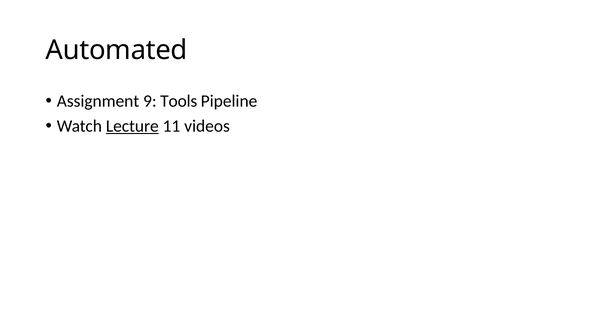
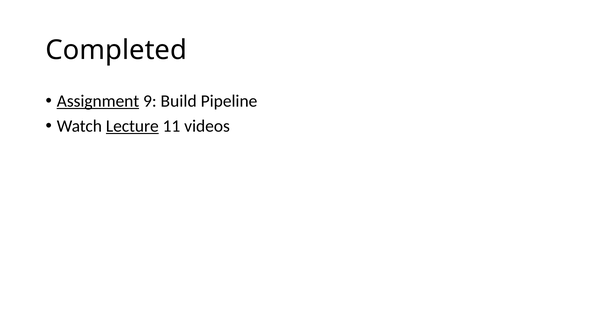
Automated: Automated -> Completed
Assignment underline: none -> present
Tools: Tools -> Build
